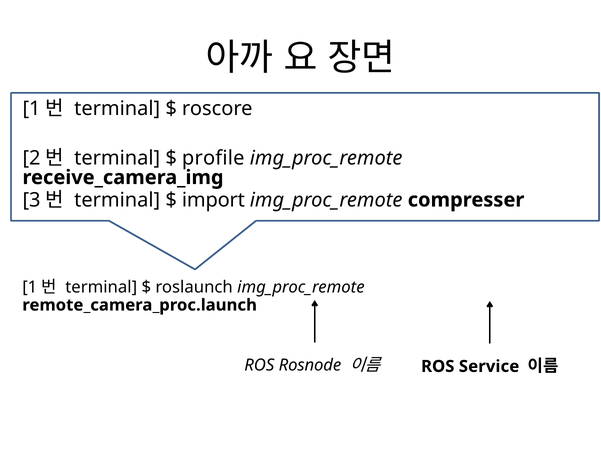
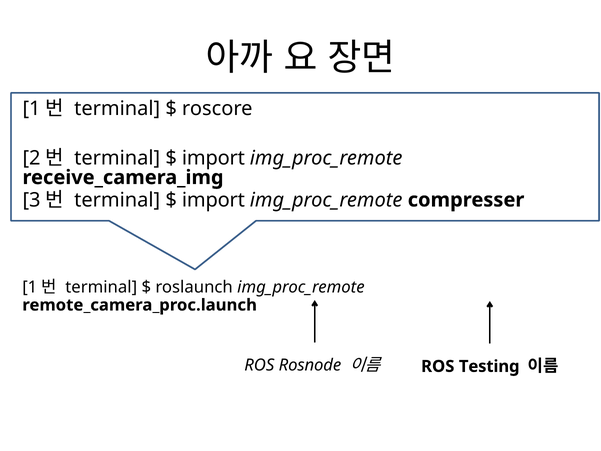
profile at (213, 158): profile -> import
Service: Service -> Testing
